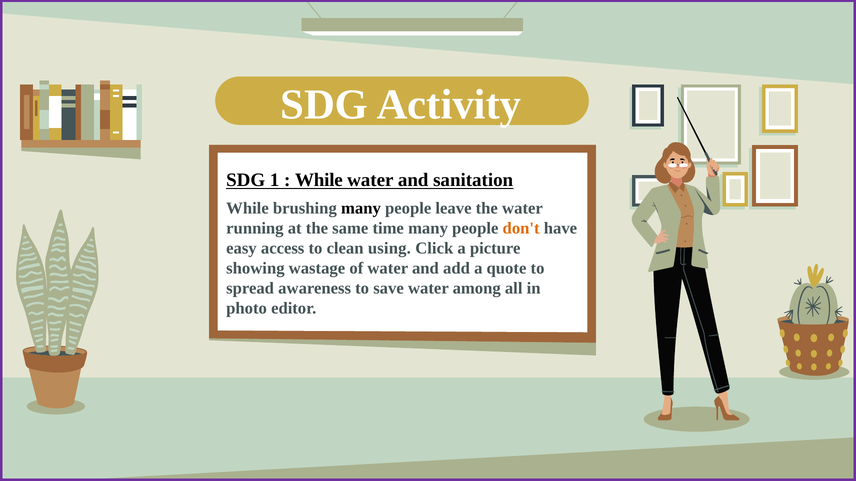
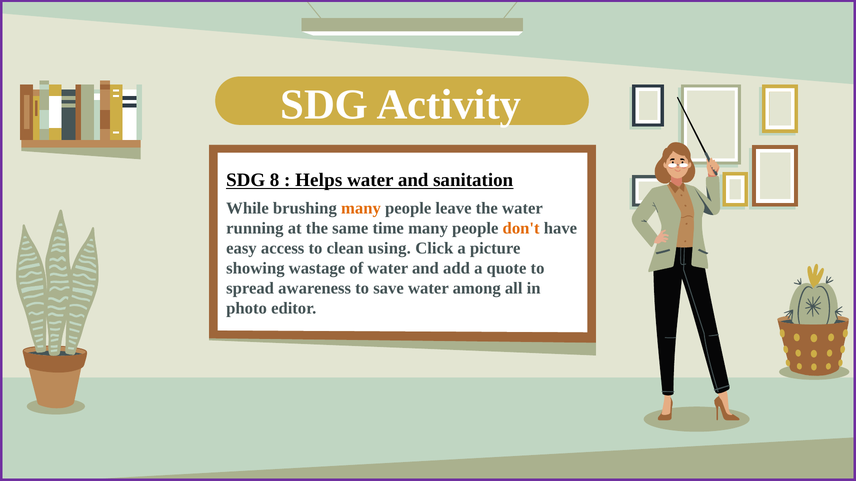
1: 1 -> 8
While at (319, 180): While -> Helps
many at (361, 208) colour: black -> orange
